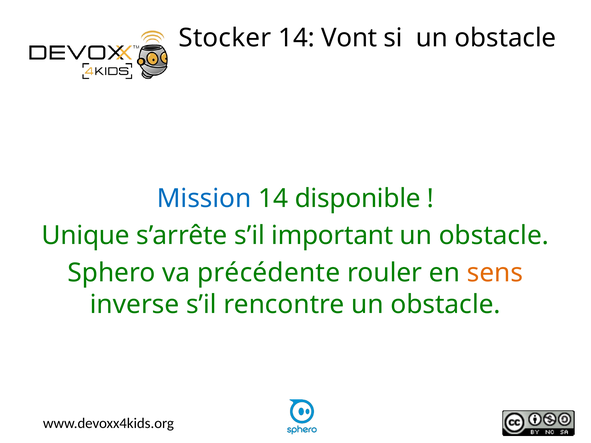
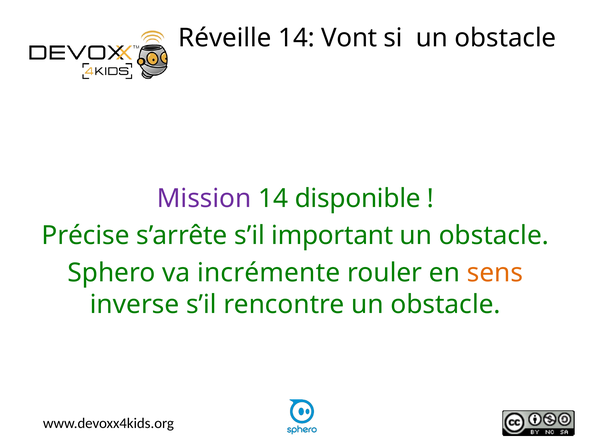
Stocker: Stocker -> Réveille
Mission colour: blue -> purple
Unique: Unique -> Précise
précédente: précédente -> incrémente
